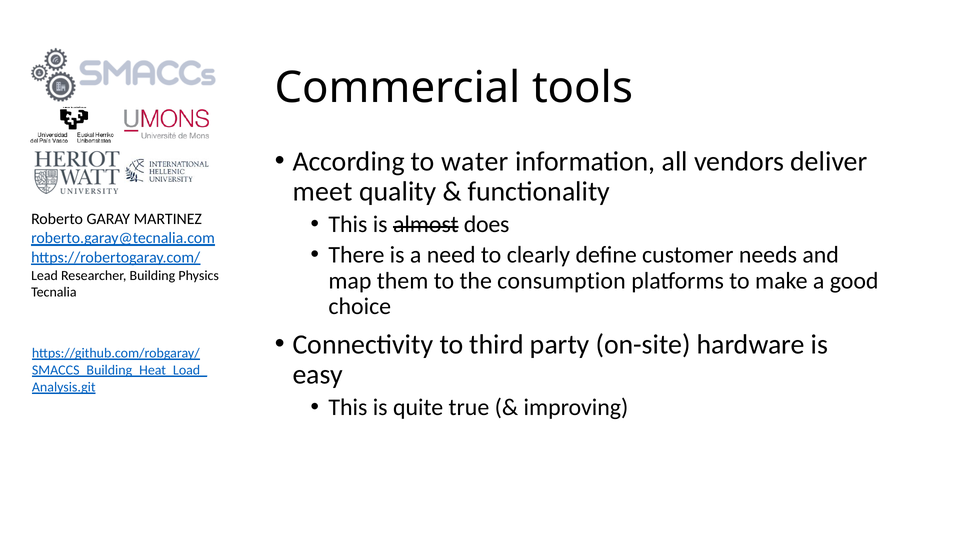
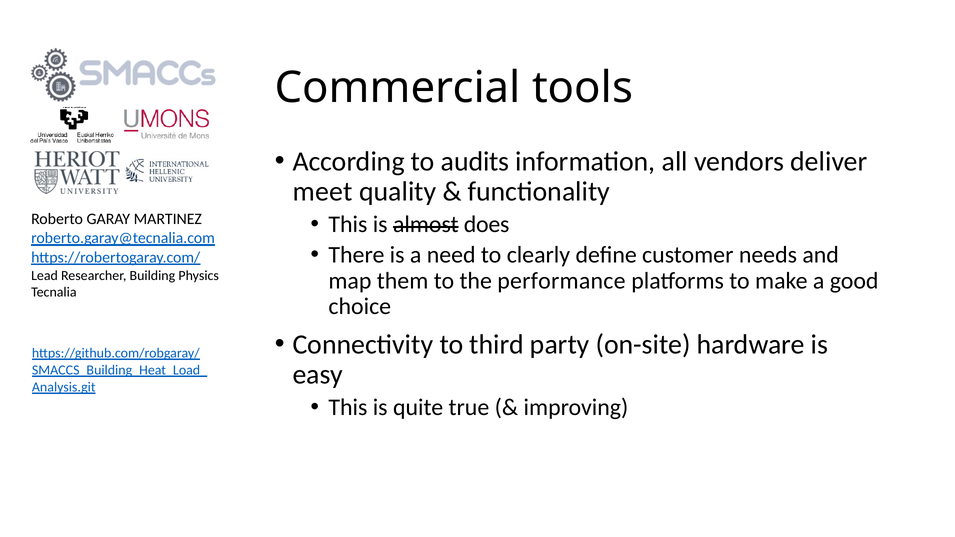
water: water -> audits
consumption: consumption -> performance
